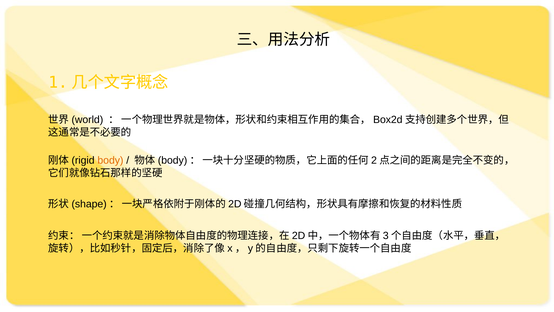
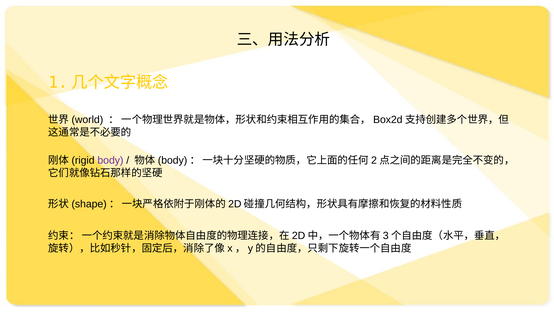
body colour: orange -> purple
